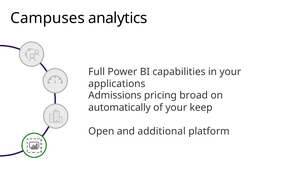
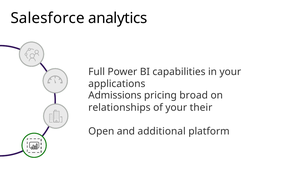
Campuses: Campuses -> Salesforce
automatically: automatically -> relationships
keep: keep -> their
